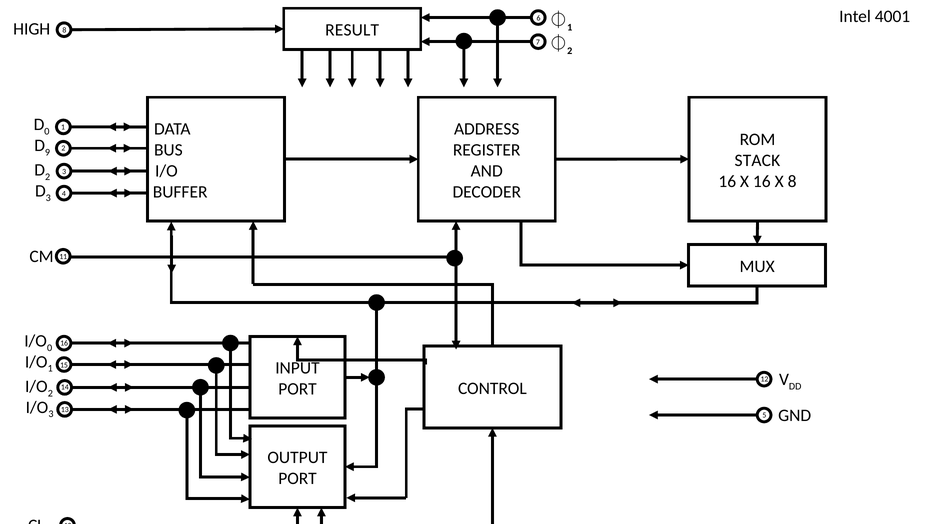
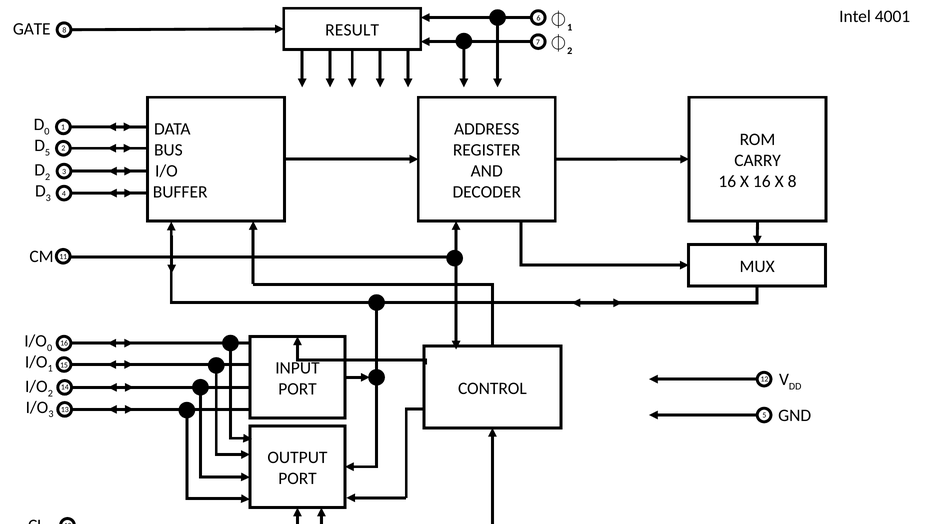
HIGH: HIGH -> GATE
9 at (48, 152): 9 -> 5
STACK: STACK -> CARRY
